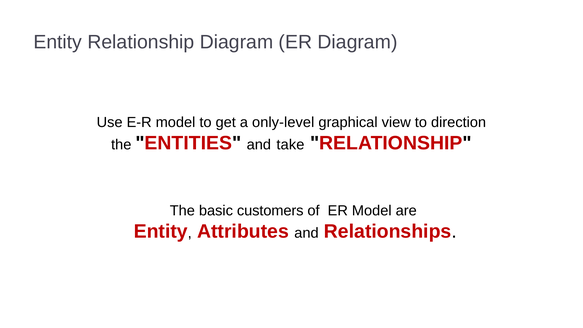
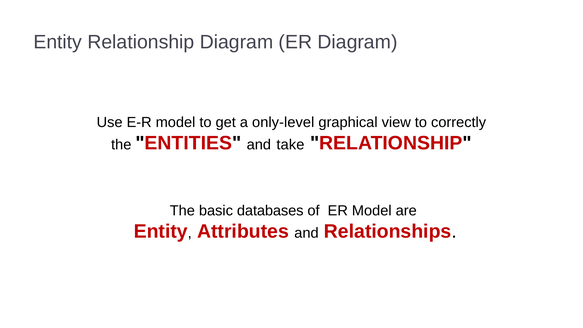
direction: direction -> correctly
customers: customers -> databases
